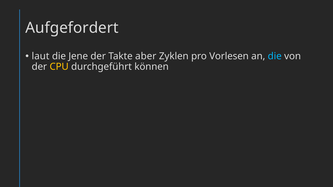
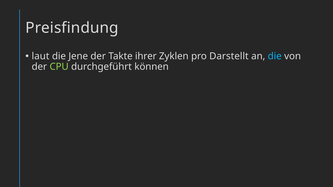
Aufgefordert: Aufgefordert -> Preisfindung
aber: aber -> ihrer
Vorlesen: Vorlesen -> Darstellt
CPU colour: yellow -> light green
